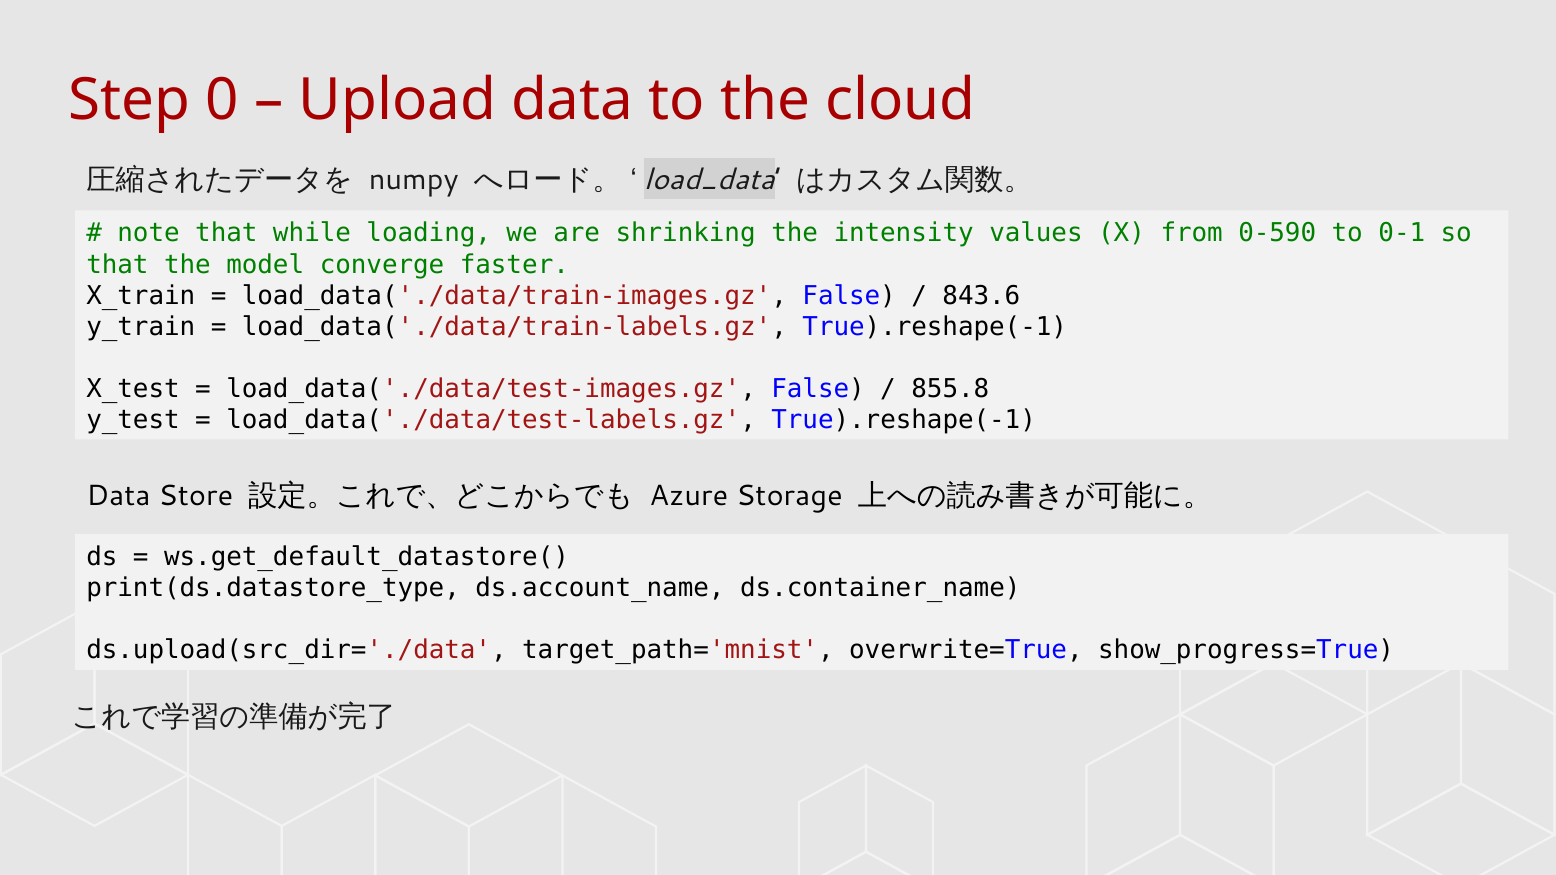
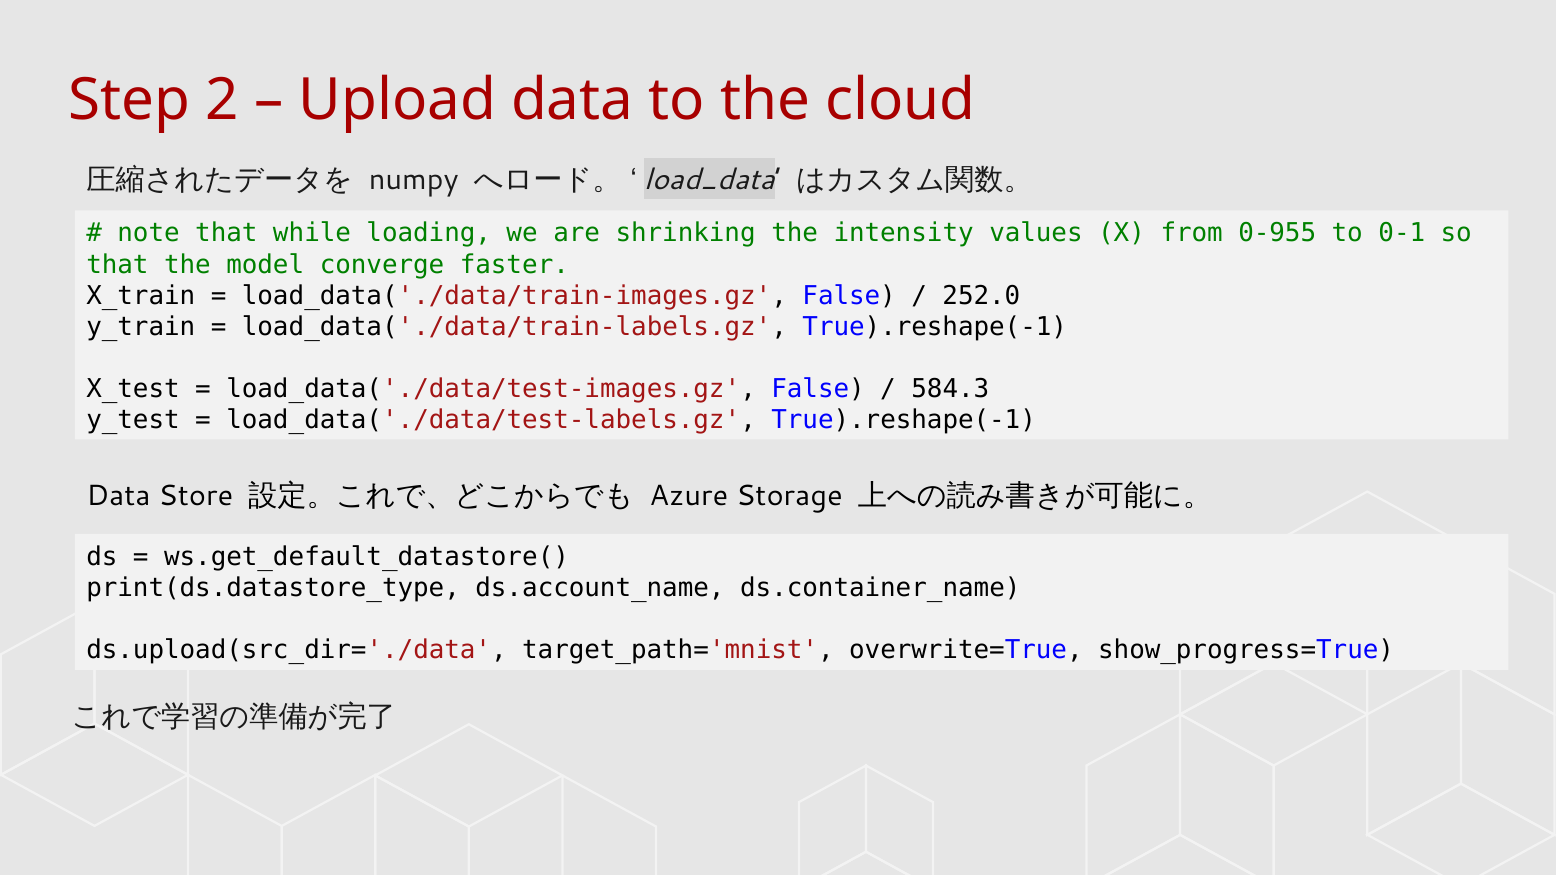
0: 0 -> 2
0-590: 0-590 -> 0-955
843.6: 843.6 -> 252.0
855.8: 855.8 -> 584.3
